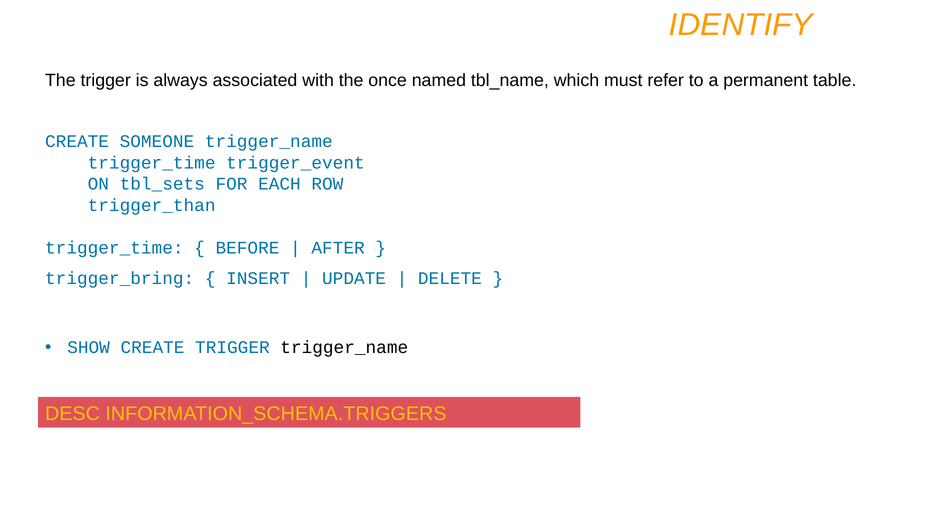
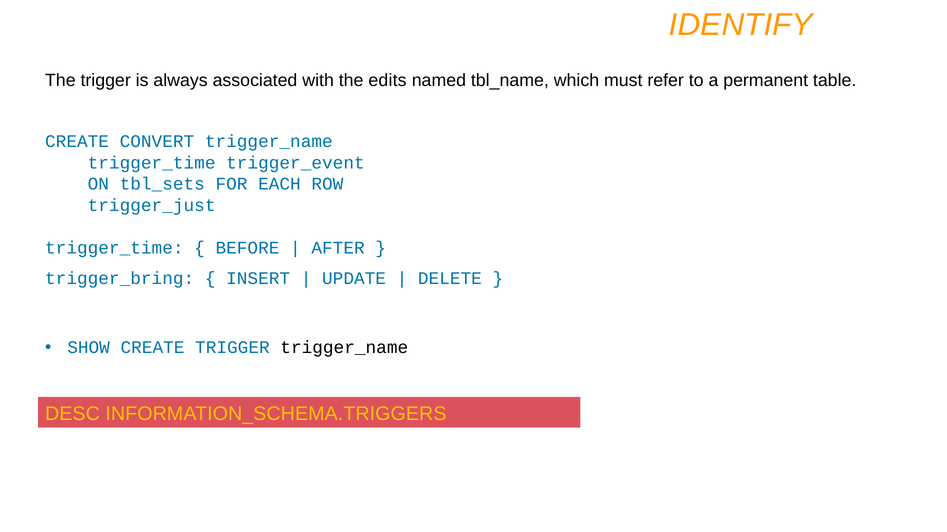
once: once -> edits
SOMEONE: SOMEONE -> CONVERT
trigger_than: trigger_than -> trigger_just
